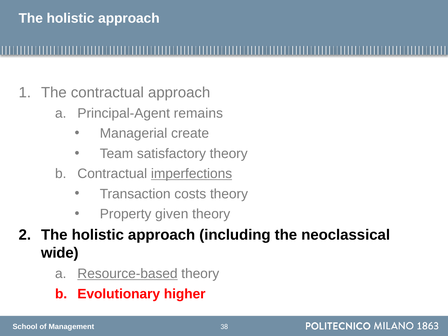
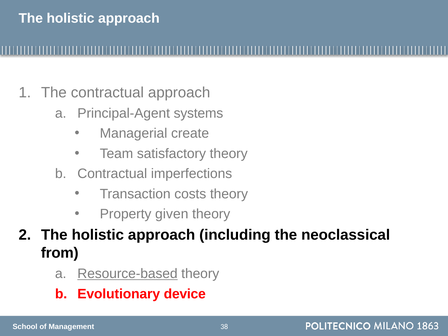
remains: remains -> systems
imperfections underline: present -> none
wide: wide -> from
higher: higher -> device
